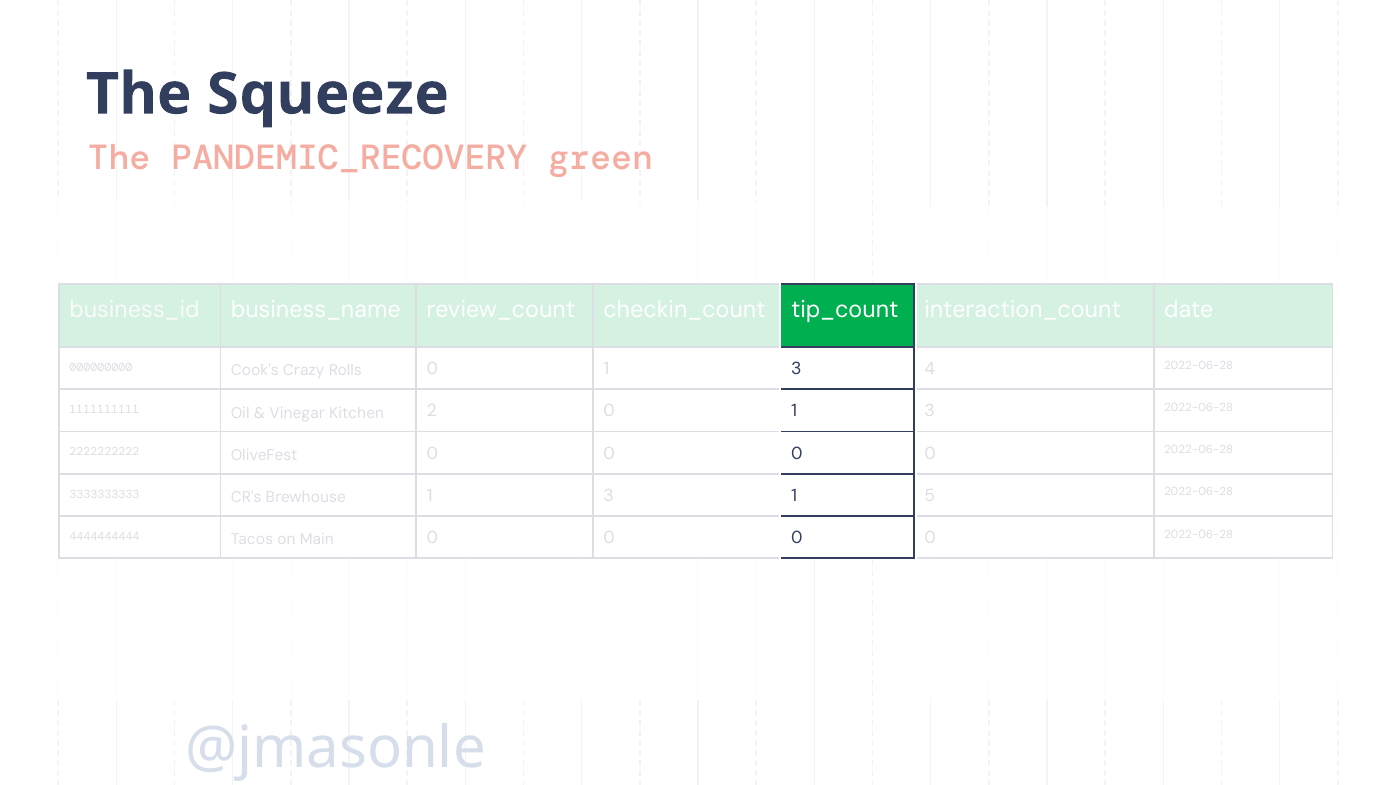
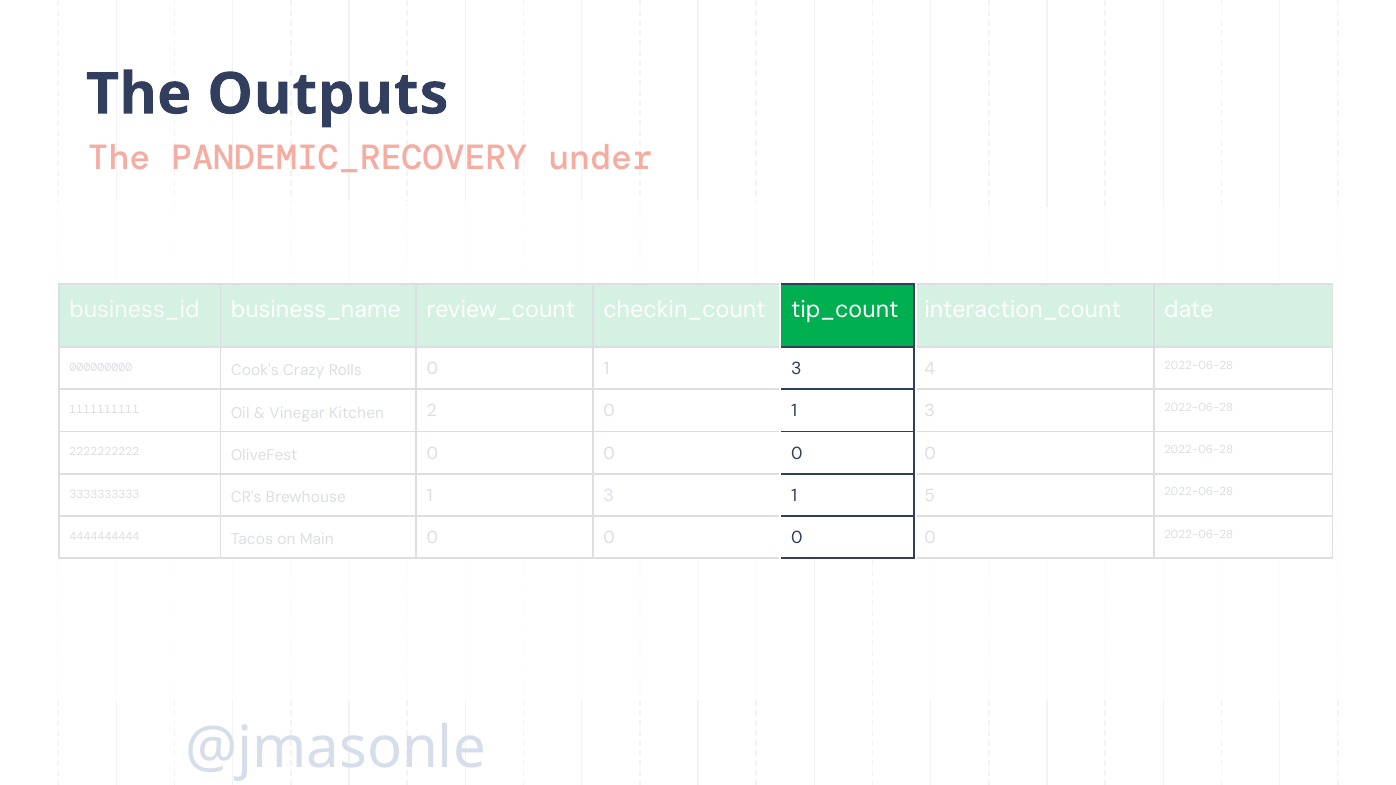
Squeeze: Squeeze -> Outputs
green: green -> under
